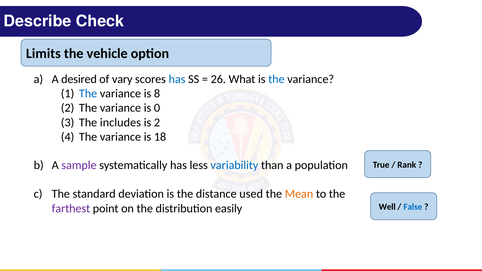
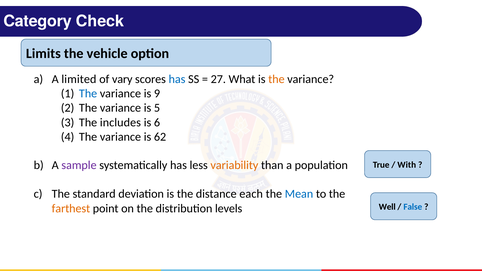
Describe: Describe -> Category
desired: desired -> limited
26: 26 -> 27
the at (276, 79) colour: blue -> orange
8: 8 -> 9
0: 0 -> 5
is 2: 2 -> 6
18: 18 -> 62
variability colour: blue -> orange
Rank: Rank -> With
used: used -> each
Mean colour: orange -> blue
farthest colour: purple -> orange
easily: easily -> levels
